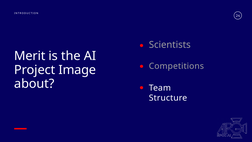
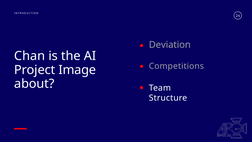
Scientists: Scientists -> Deviation
Merit: Merit -> Chan
